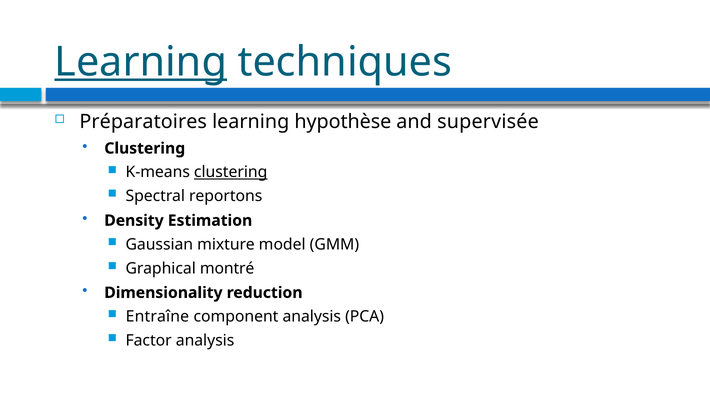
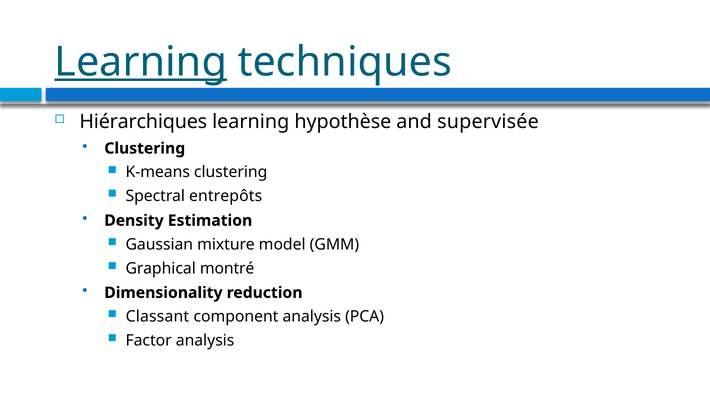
Préparatoires: Préparatoires -> Hiérarchiques
clustering at (231, 172) underline: present -> none
reportons: reportons -> entrepôts
Entraîne: Entraîne -> Classant
